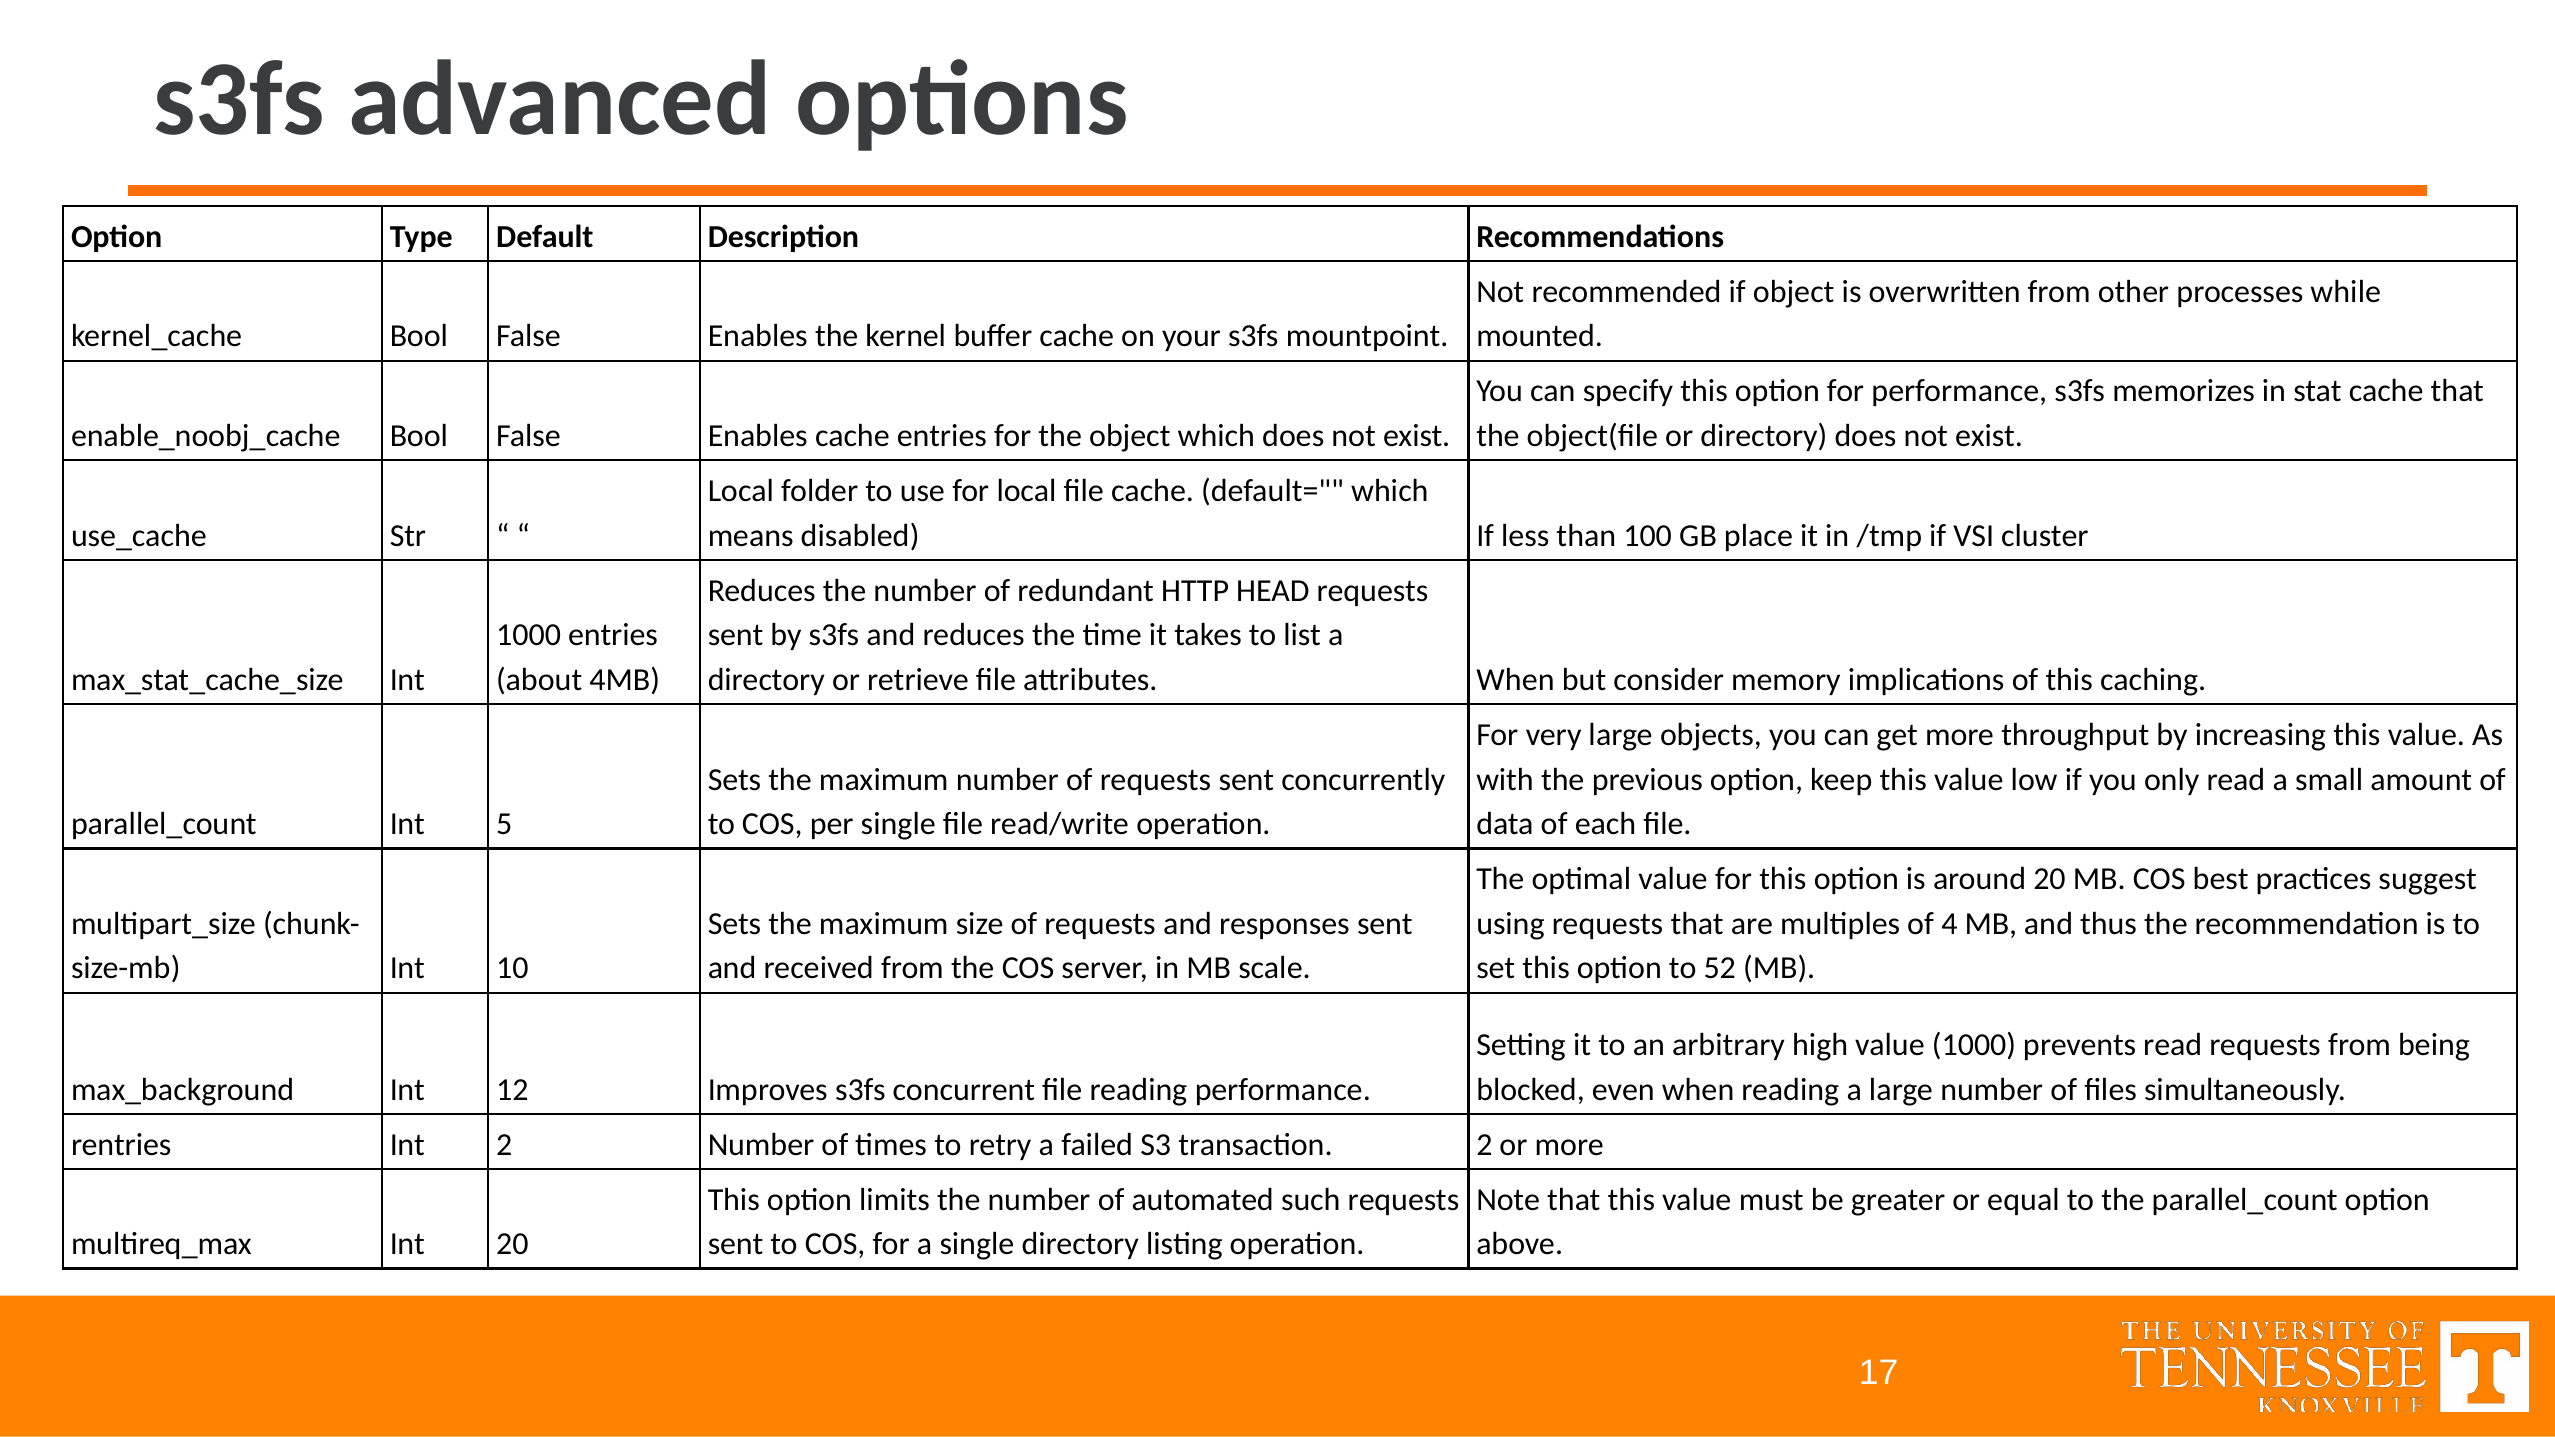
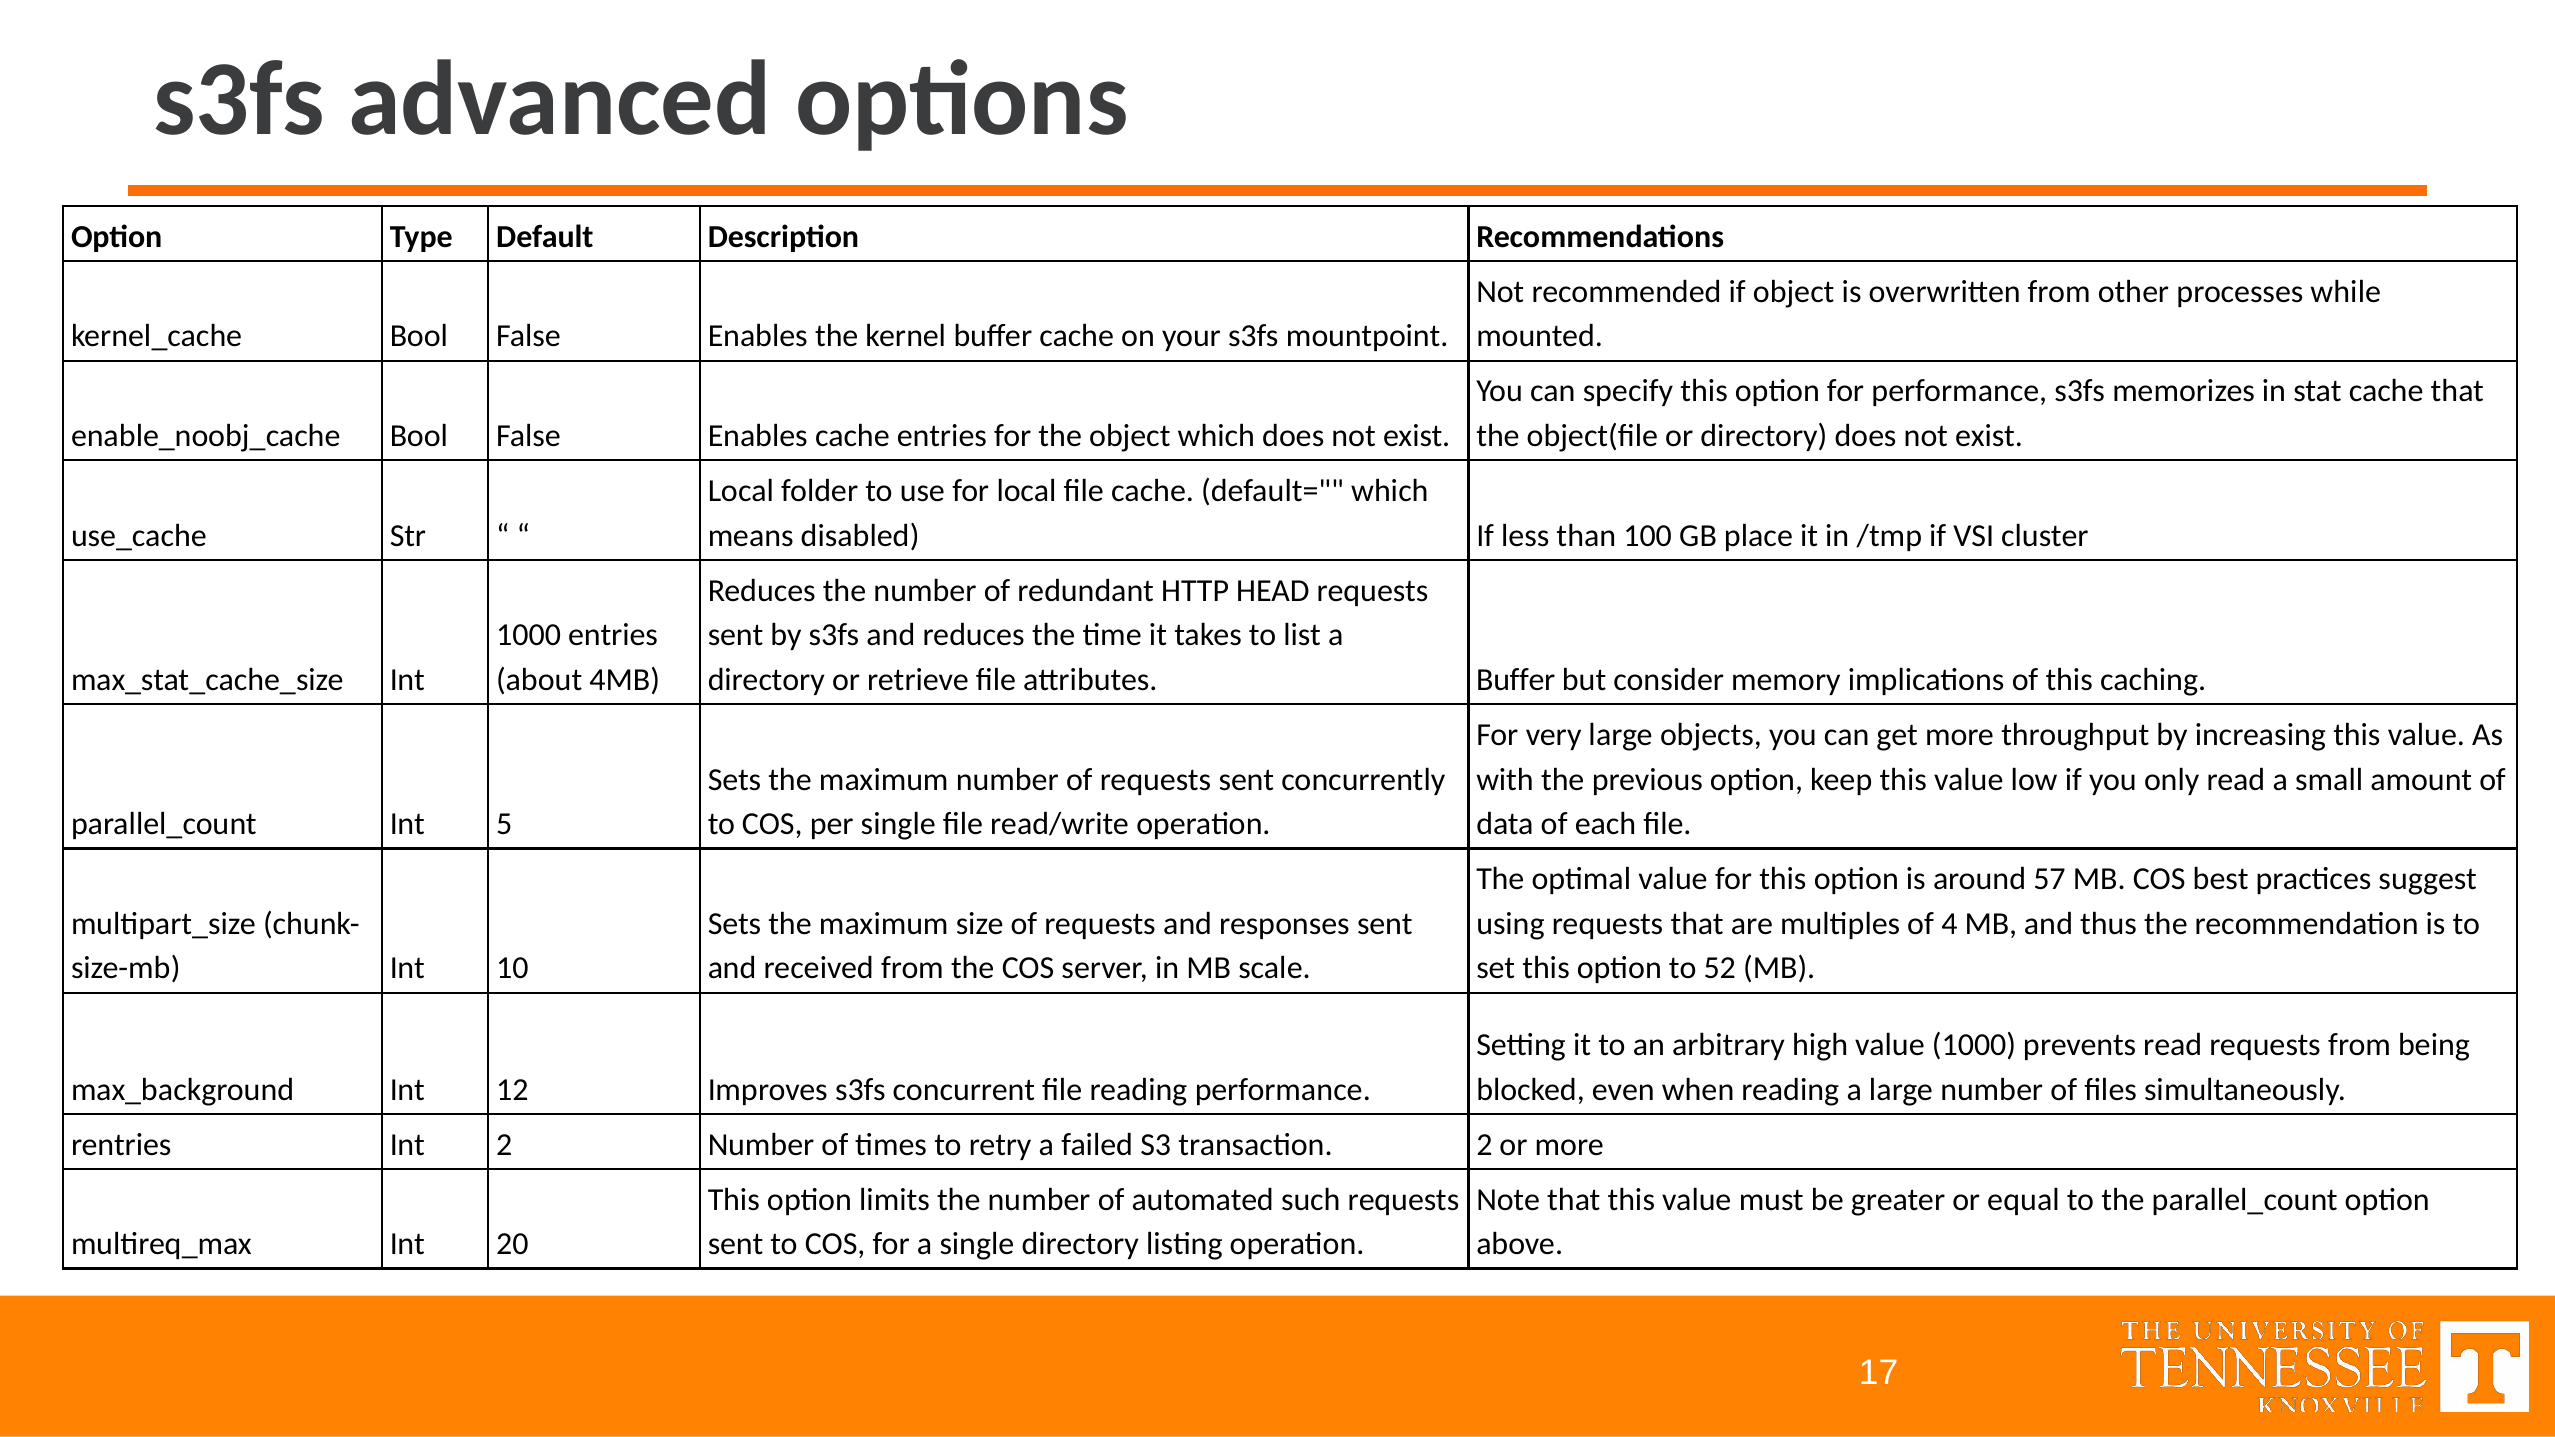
attributes When: When -> Buffer
around 20: 20 -> 57
